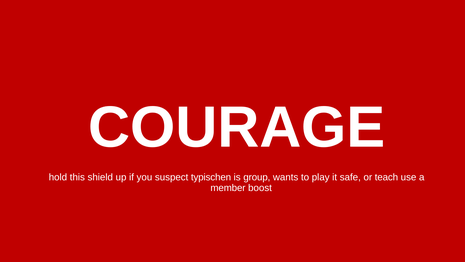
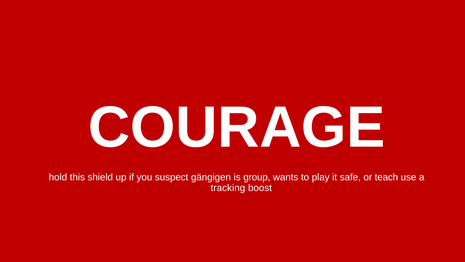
typischen: typischen -> gängigen
member: member -> tracking
